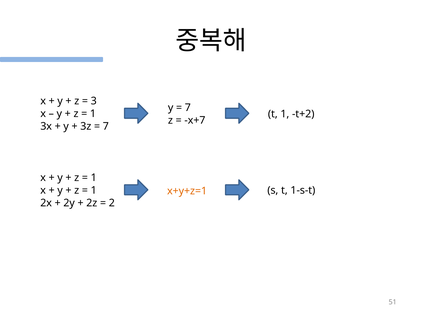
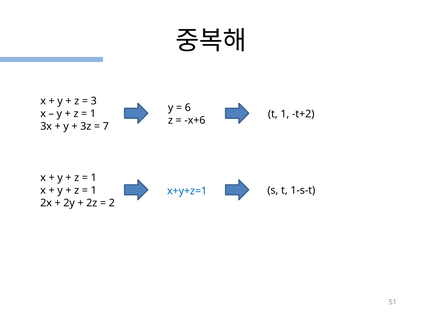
7 at (188, 108): 7 -> 6
x+7: x+7 -> x+6
x+y+z=1 colour: orange -> blue
